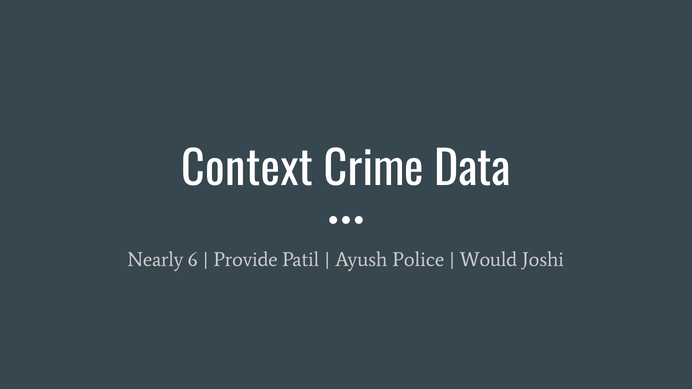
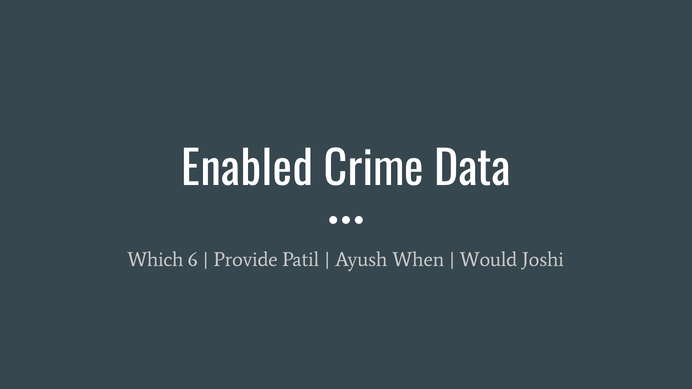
Context: Context -> Enabled
Nearly: Nearly -> Which
Police: Police -> When
